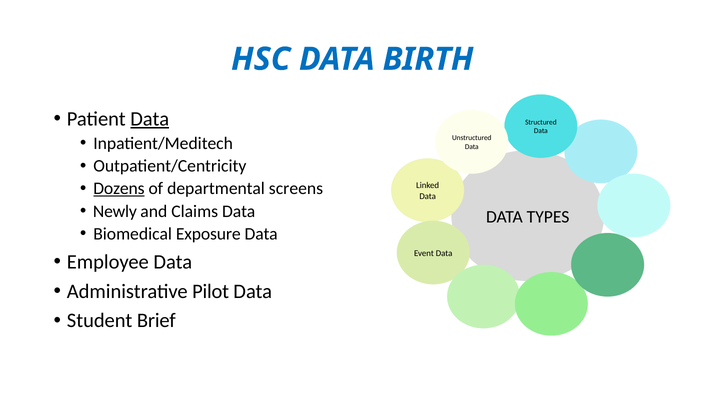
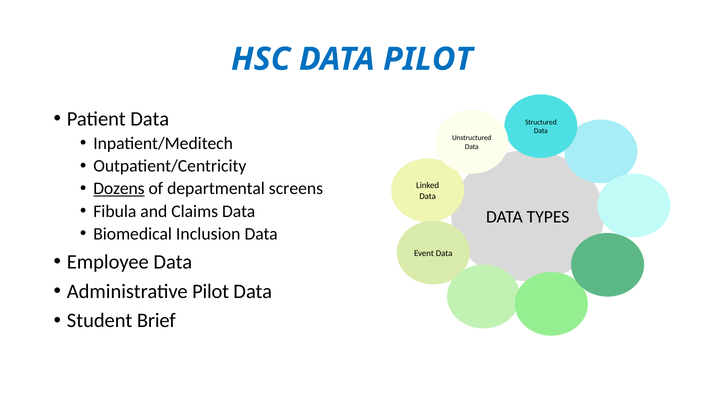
DATA BIRTH: BIRTH -> PILOT
Data at (150, 119) underline: present -> none
Newly: Newly -> Fibula
Exposure: Exposure -> Inclusion
